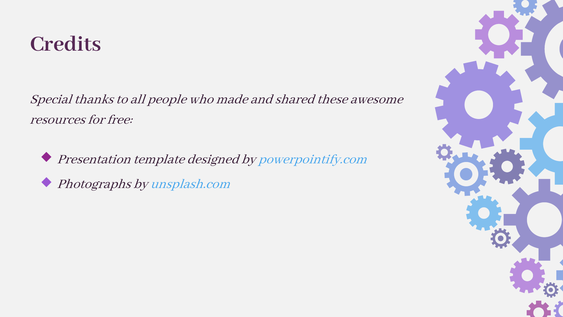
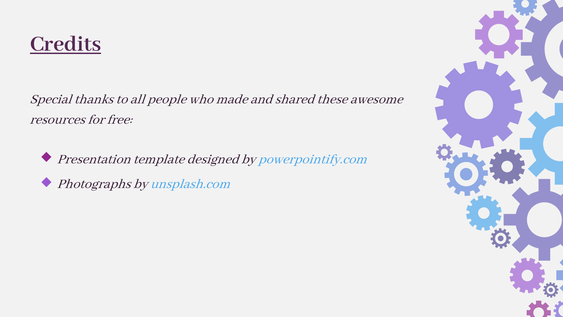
Credits underline: none -> present
